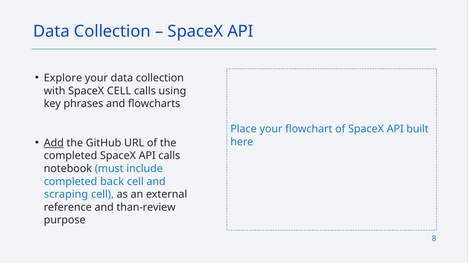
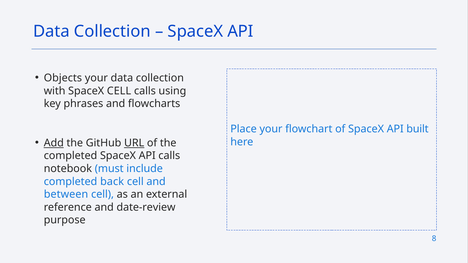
Explore: Explore -> Objects
URL underline: none -> present
scraping: scraping -> between
than-review: than-review -> date-review
